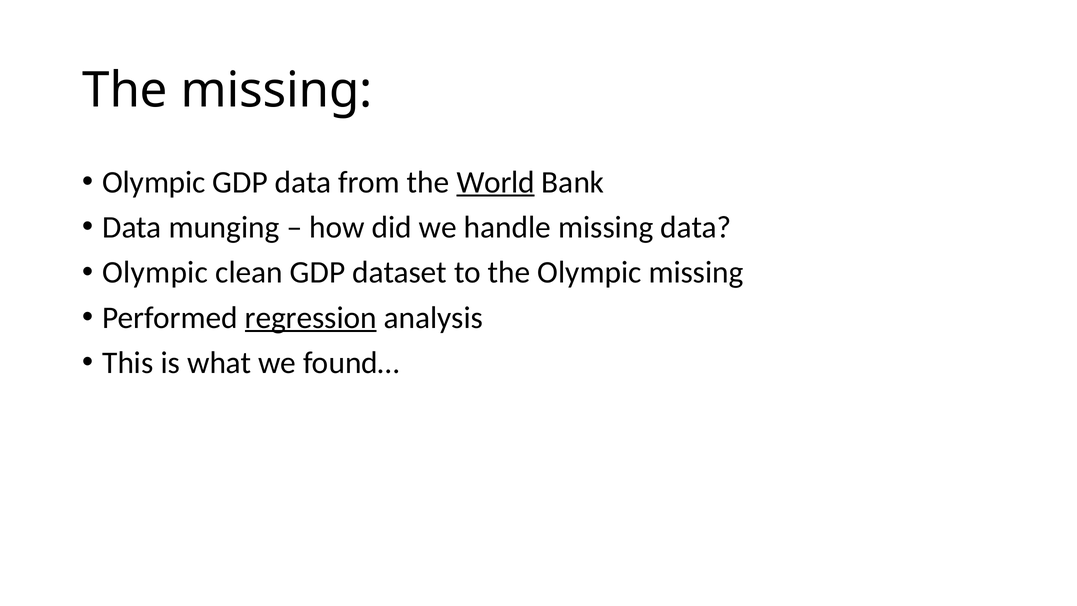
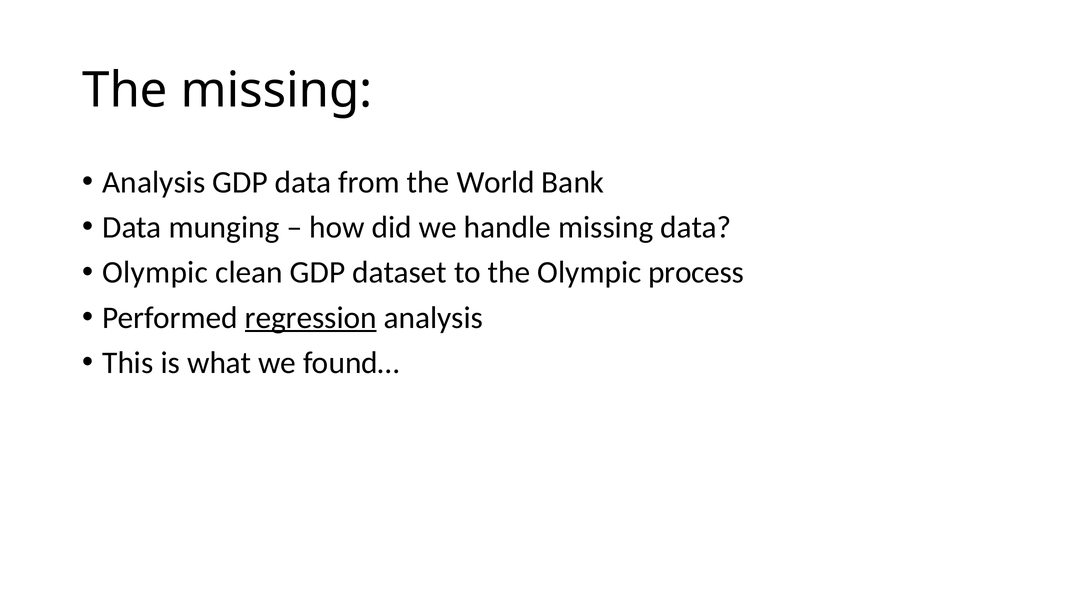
Olympic at (154, 182): Olympic -> Analysis
World underline: present -> none
Olympic missing: missing -> process
